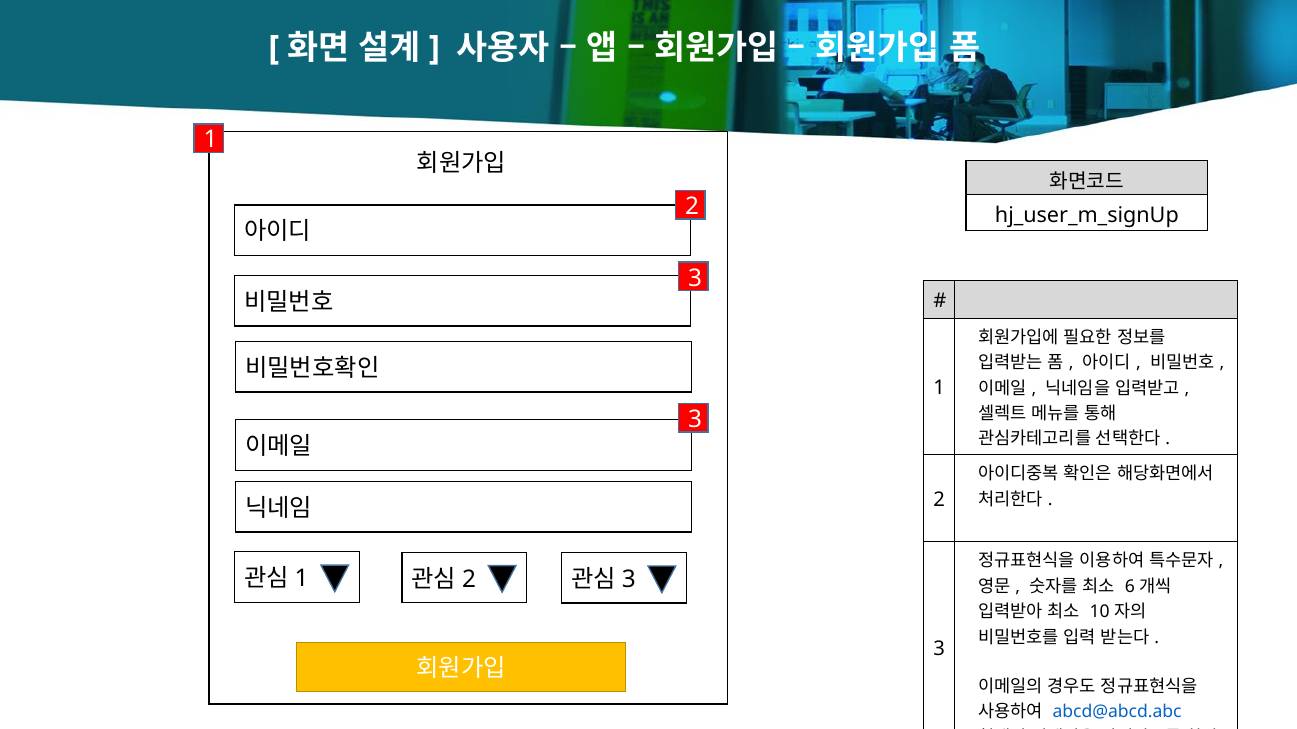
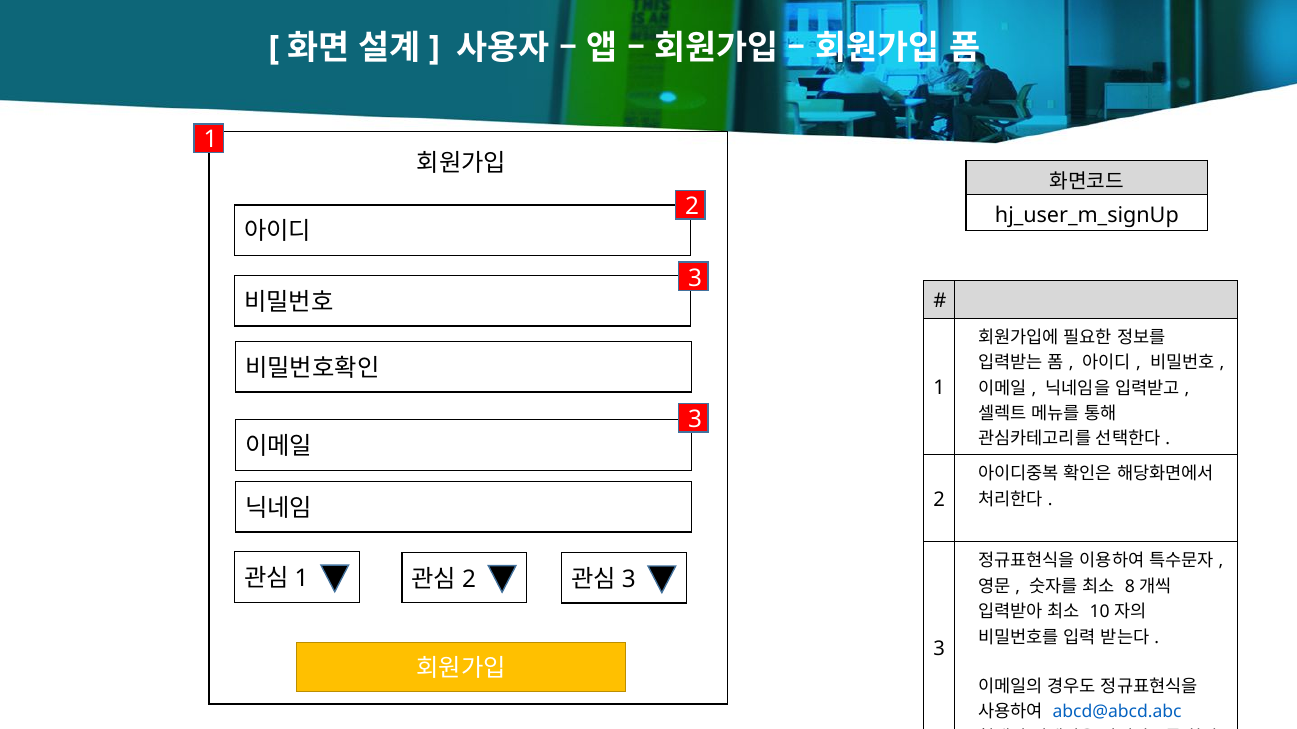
6: 6 -> 8
